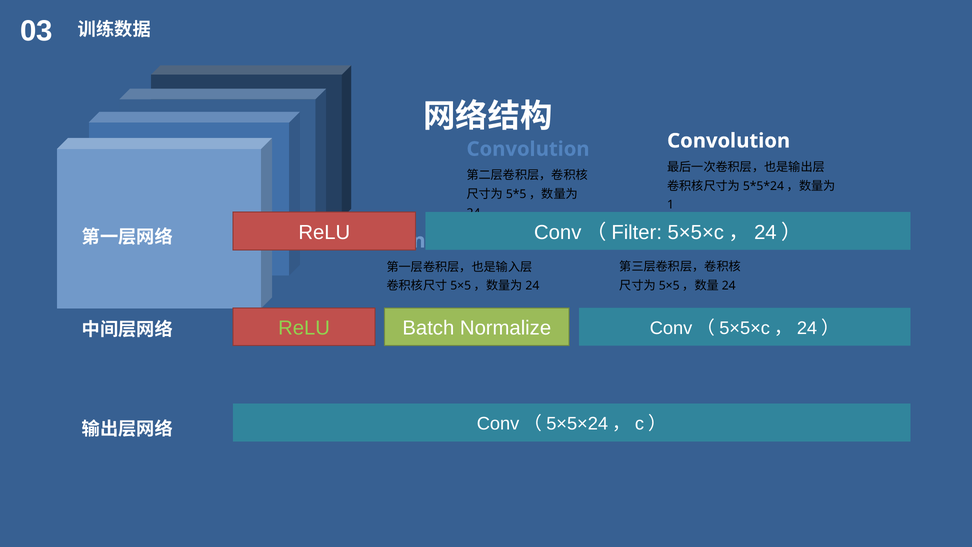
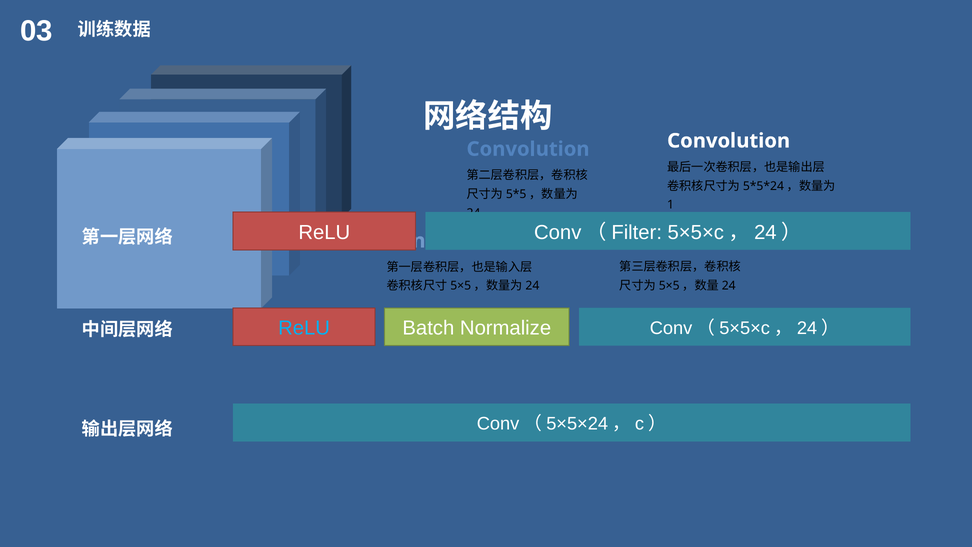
ReLU at (304, 328) colour: light green -> light blue
